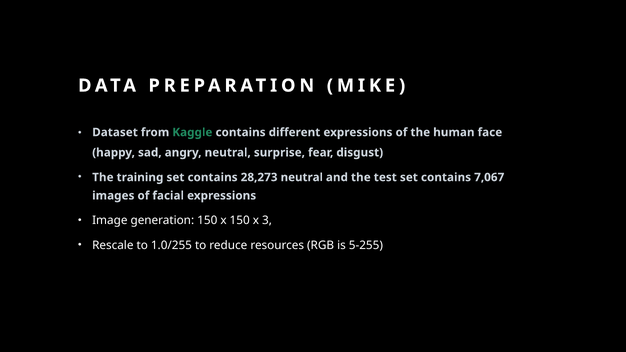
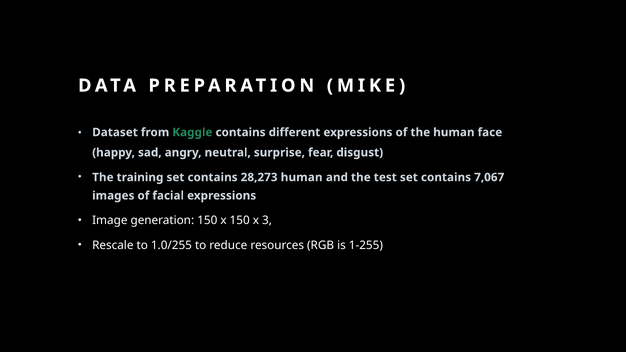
28,273 neutral: neutral -> human
5-255: 5-255 -> 1-255
